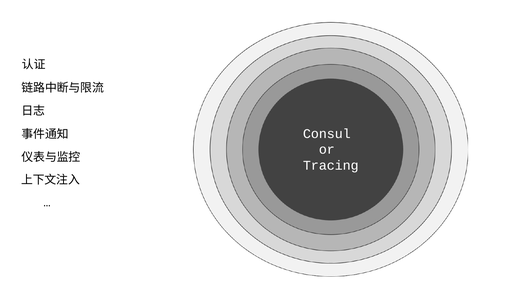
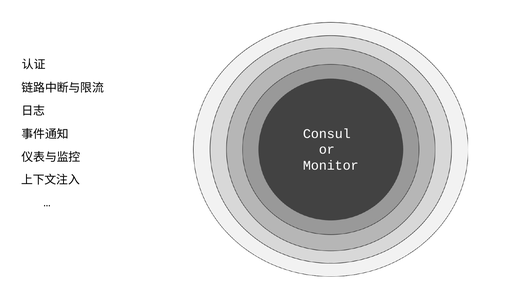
Tracing: Tracing -> Monitor
